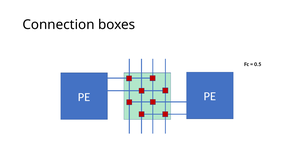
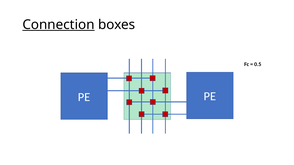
Connection underline: none -> present
